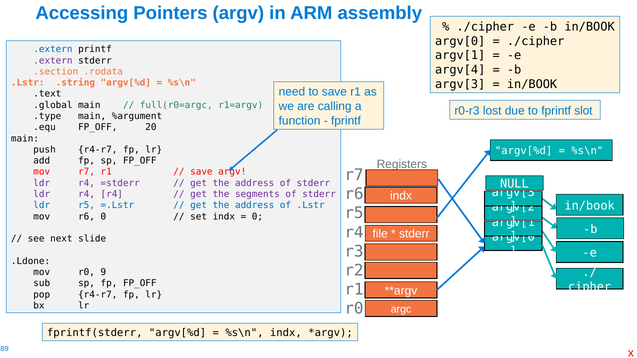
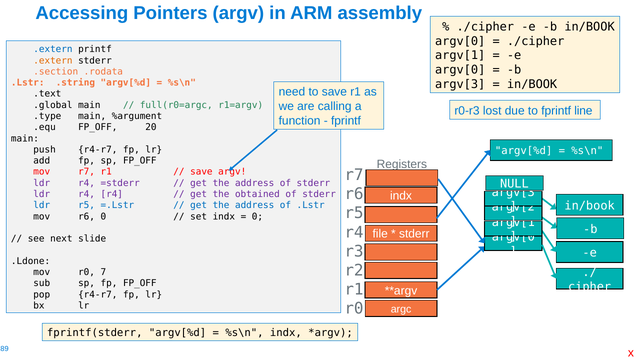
.extern at (53, 61) colour: purple -> orange
argv[4 at (460, 70): argv[4 -> argv[0
slot: slot -> line
segments: segments -> obtained
9: 9 -> 7
